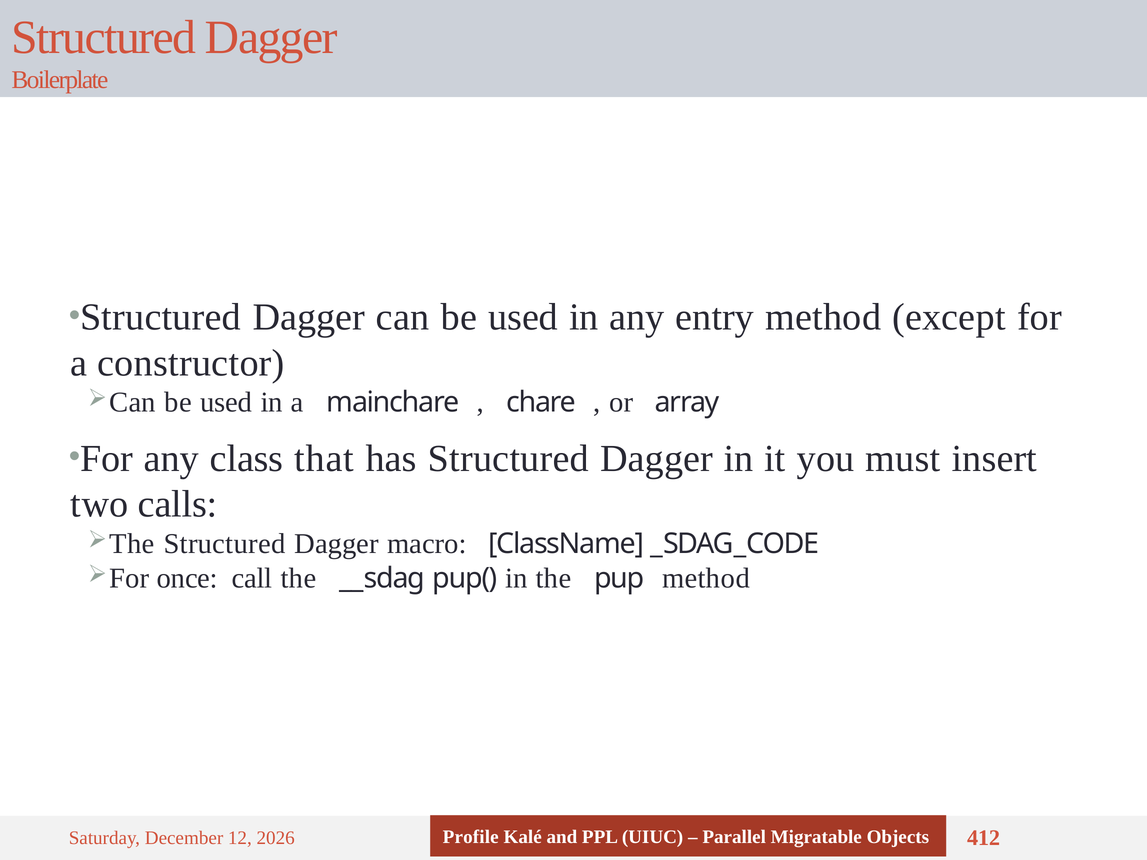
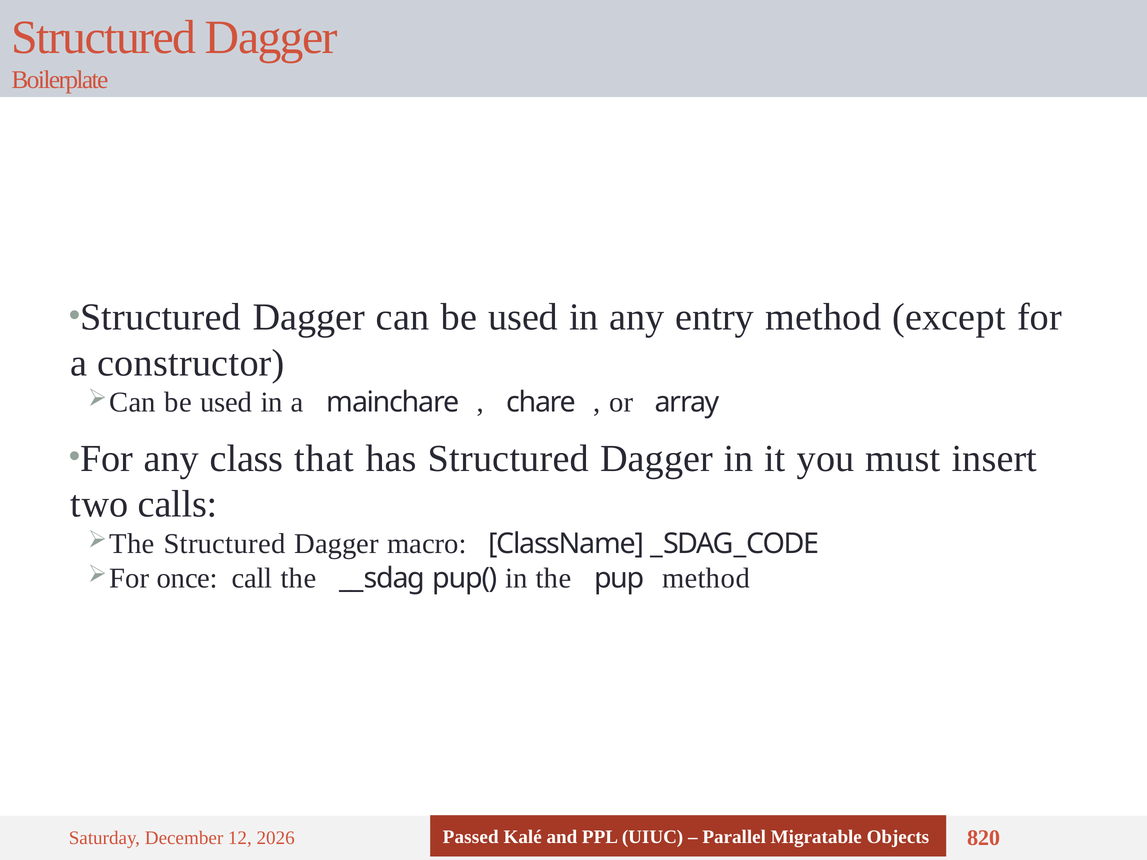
Profile: Profile -> Passed
412: 412 -> 820
